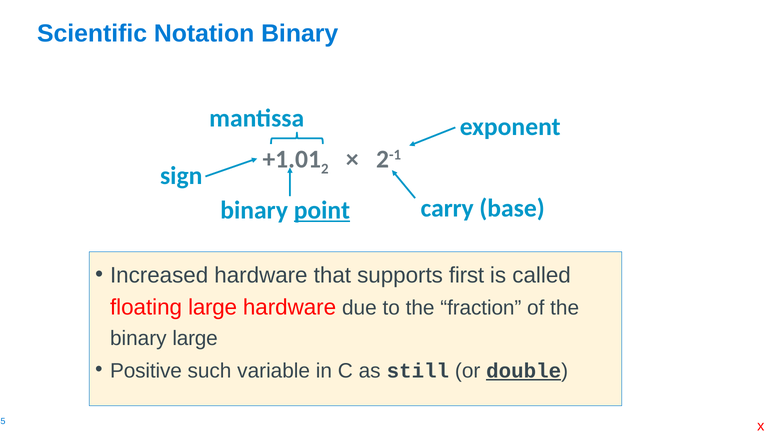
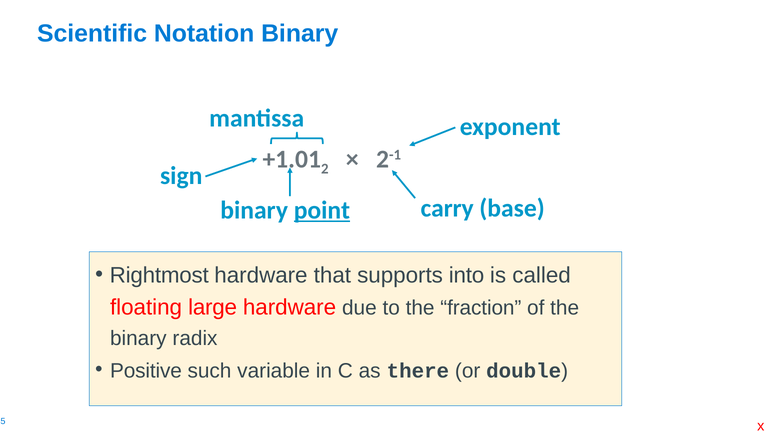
Increased: Increased -> Rightmost
first: first -> into
binary large: large -> radix
still: still -> there
double underline: present -> none
